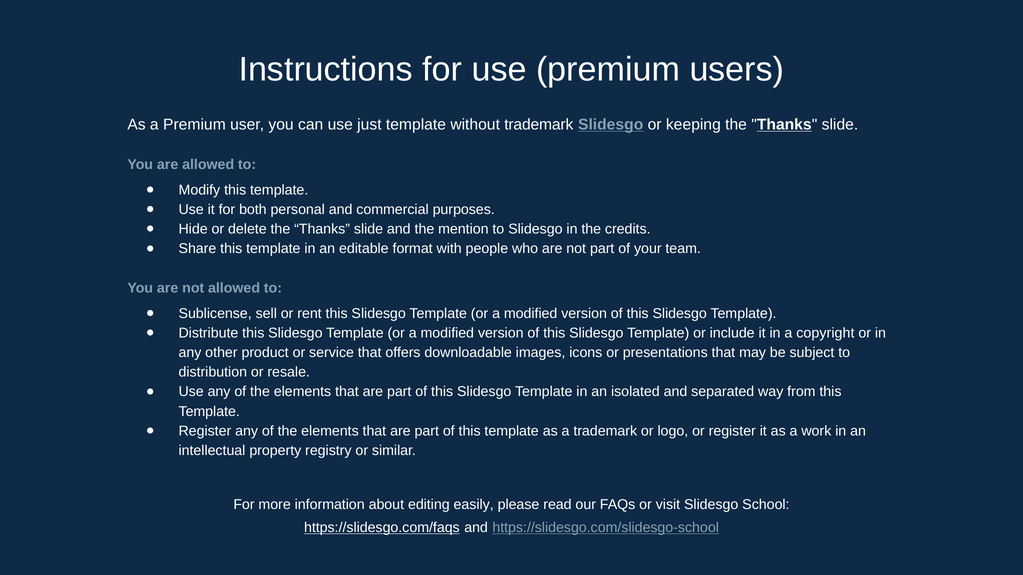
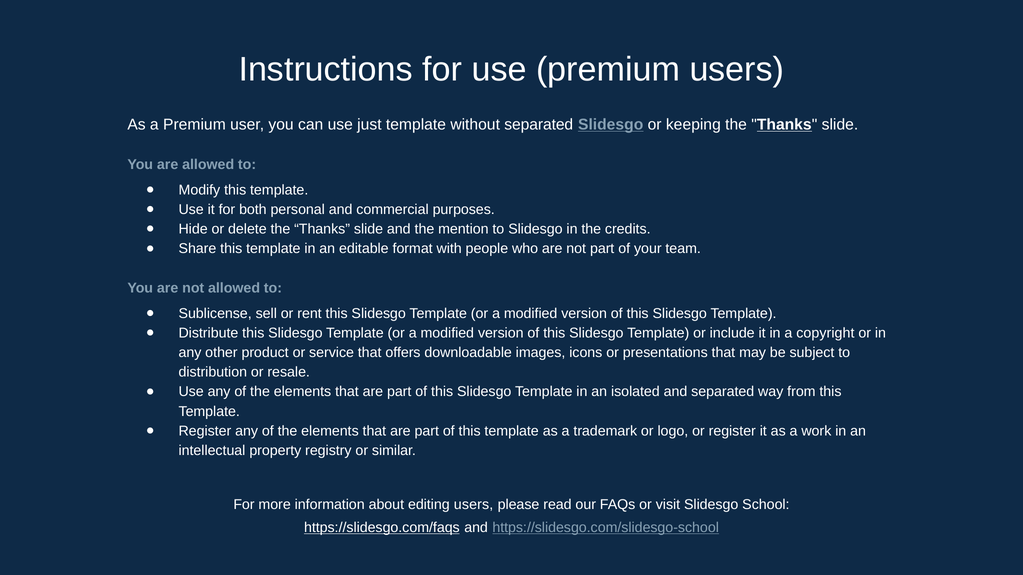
without trademark: trademark -> separated
editing easily: easily -> users
